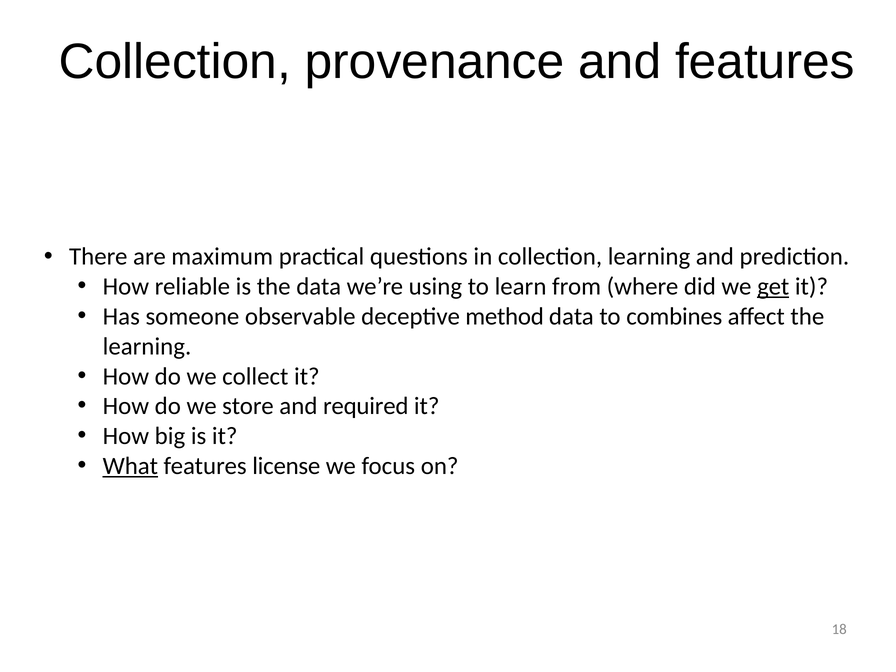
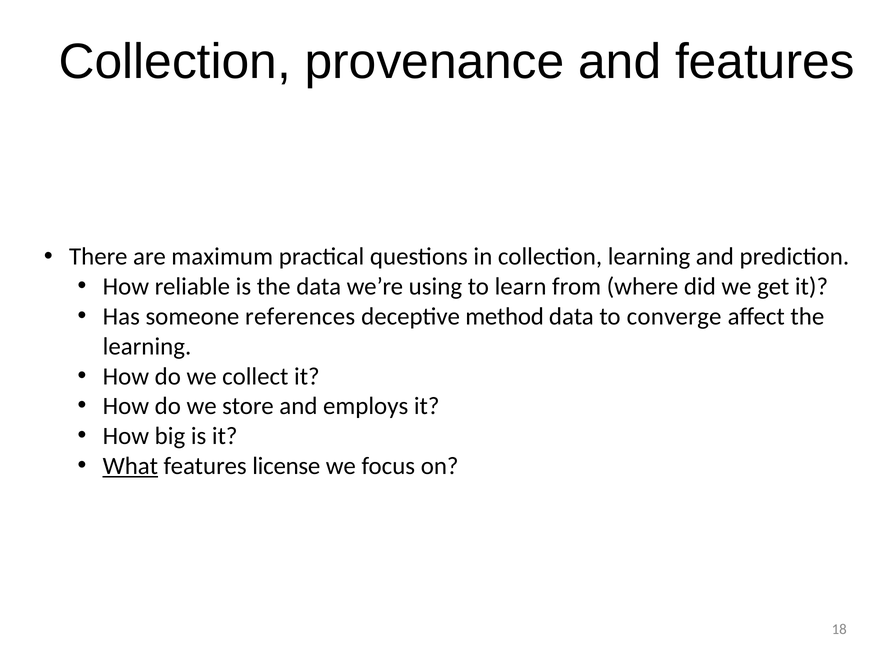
get underline: present -> none
observable: observable -> references
combines: combines -> converge
required: required -> employs
